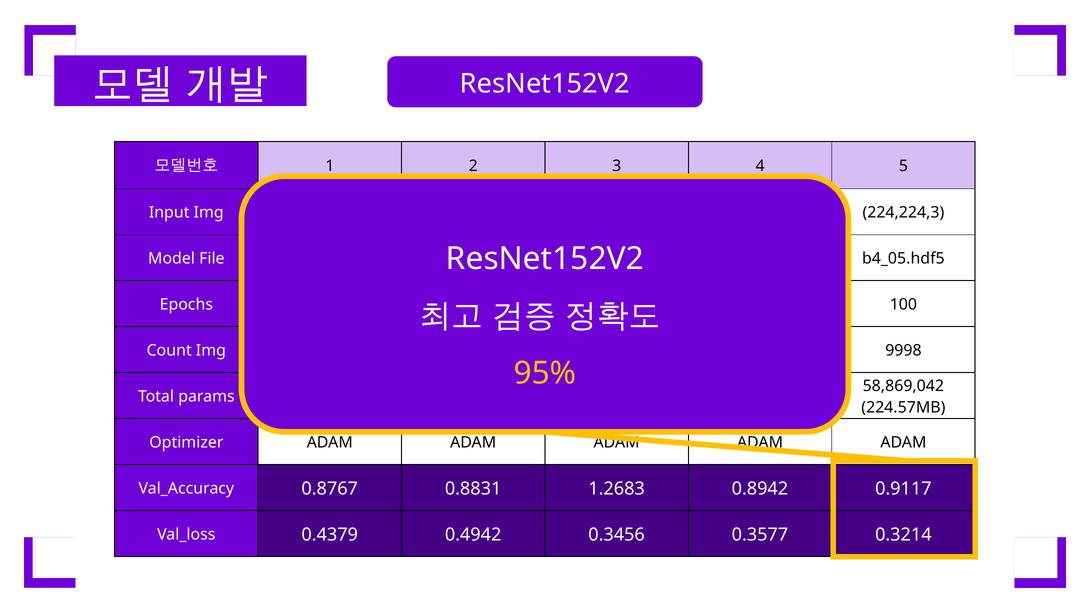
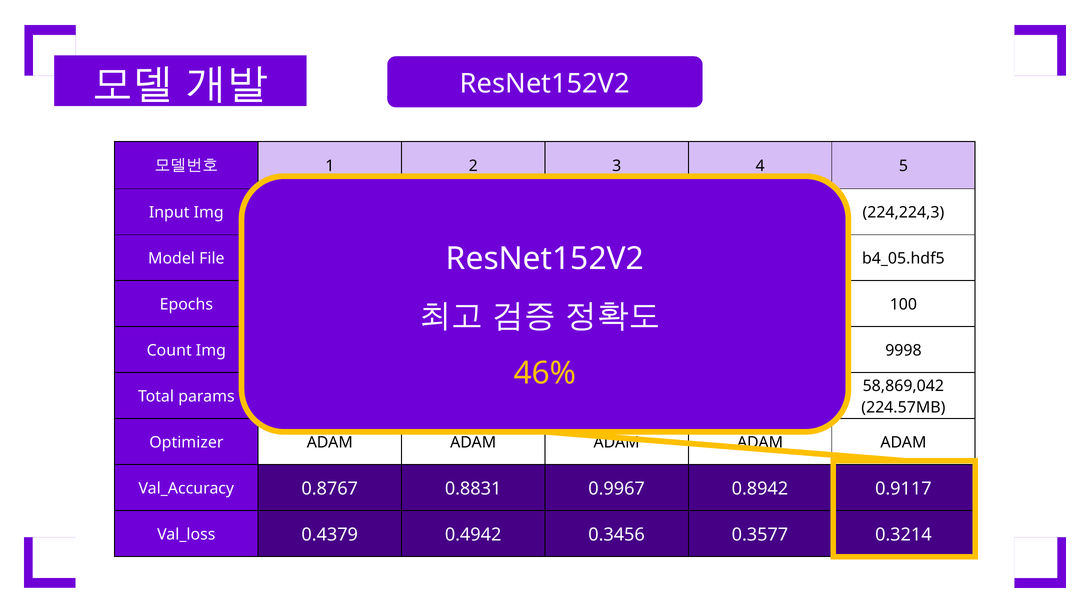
95%: 95% -> 46%
1.2683: 1.2683 -> 0.9967
